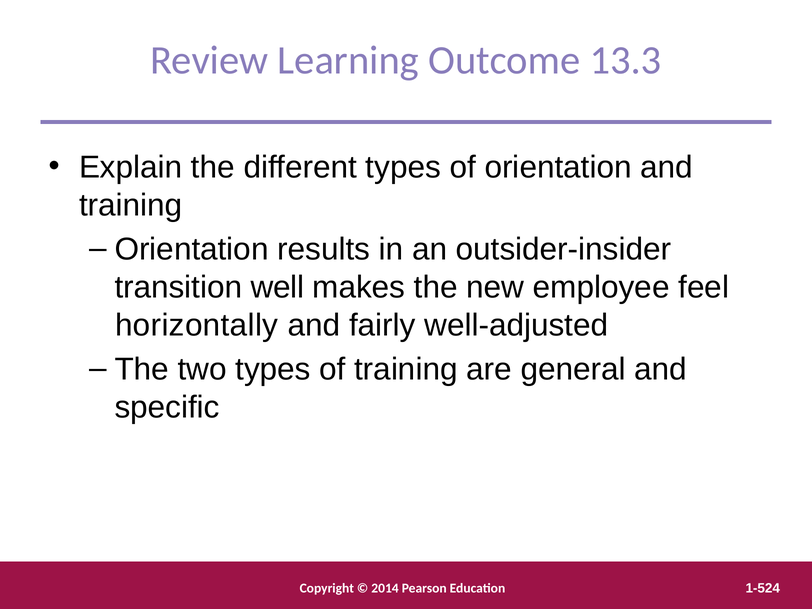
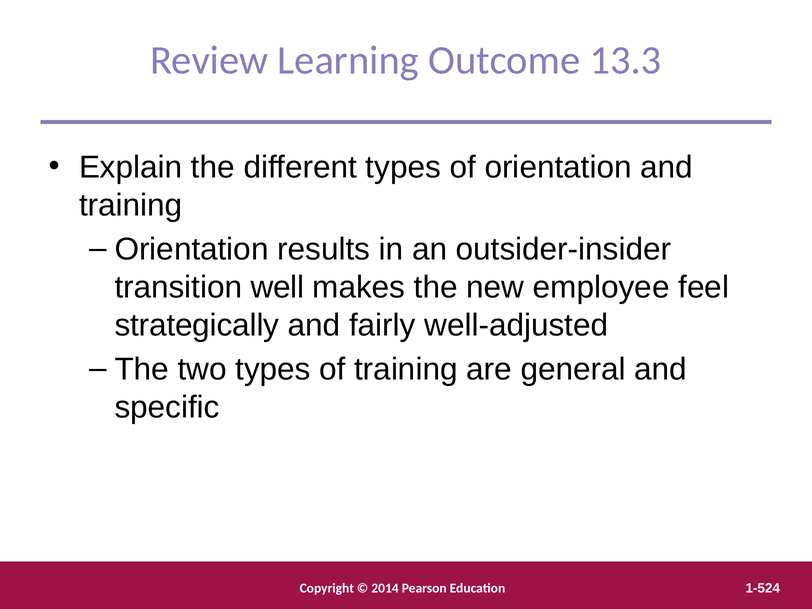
horizontally: horizontally -> strategically
